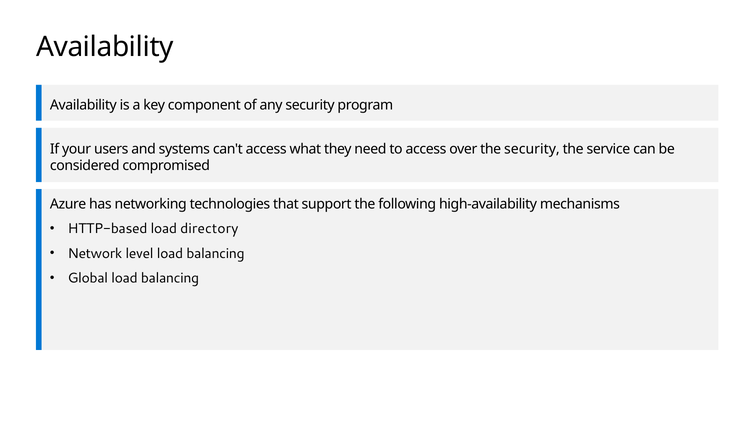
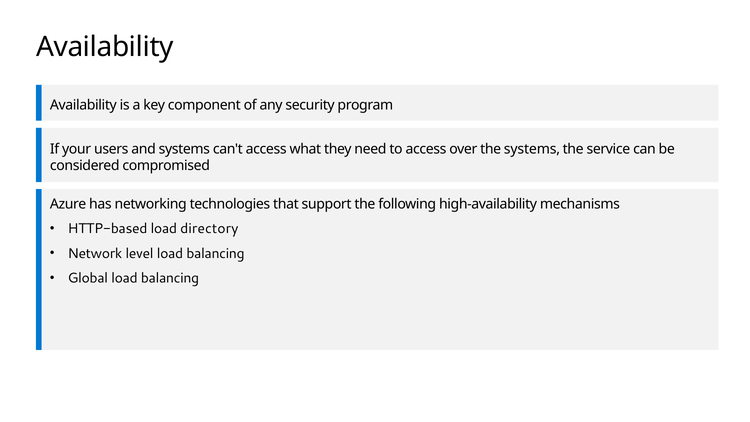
the security: security -> systems
